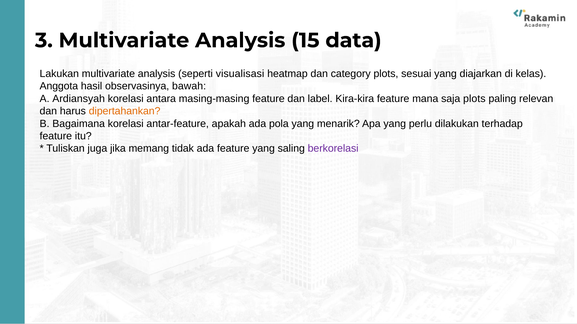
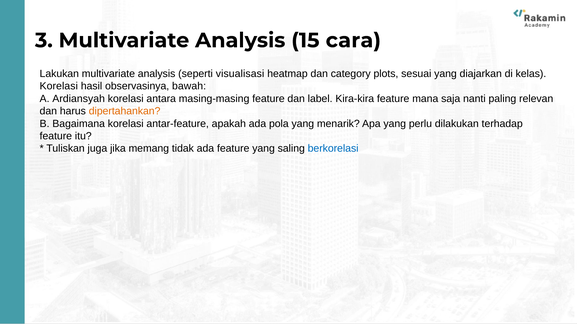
data: data -> cara
Anggota at (59, 86): Anggota -> Korelasi
saja plots: plots -> nanti
berkorelasi colour: purple -> blue
